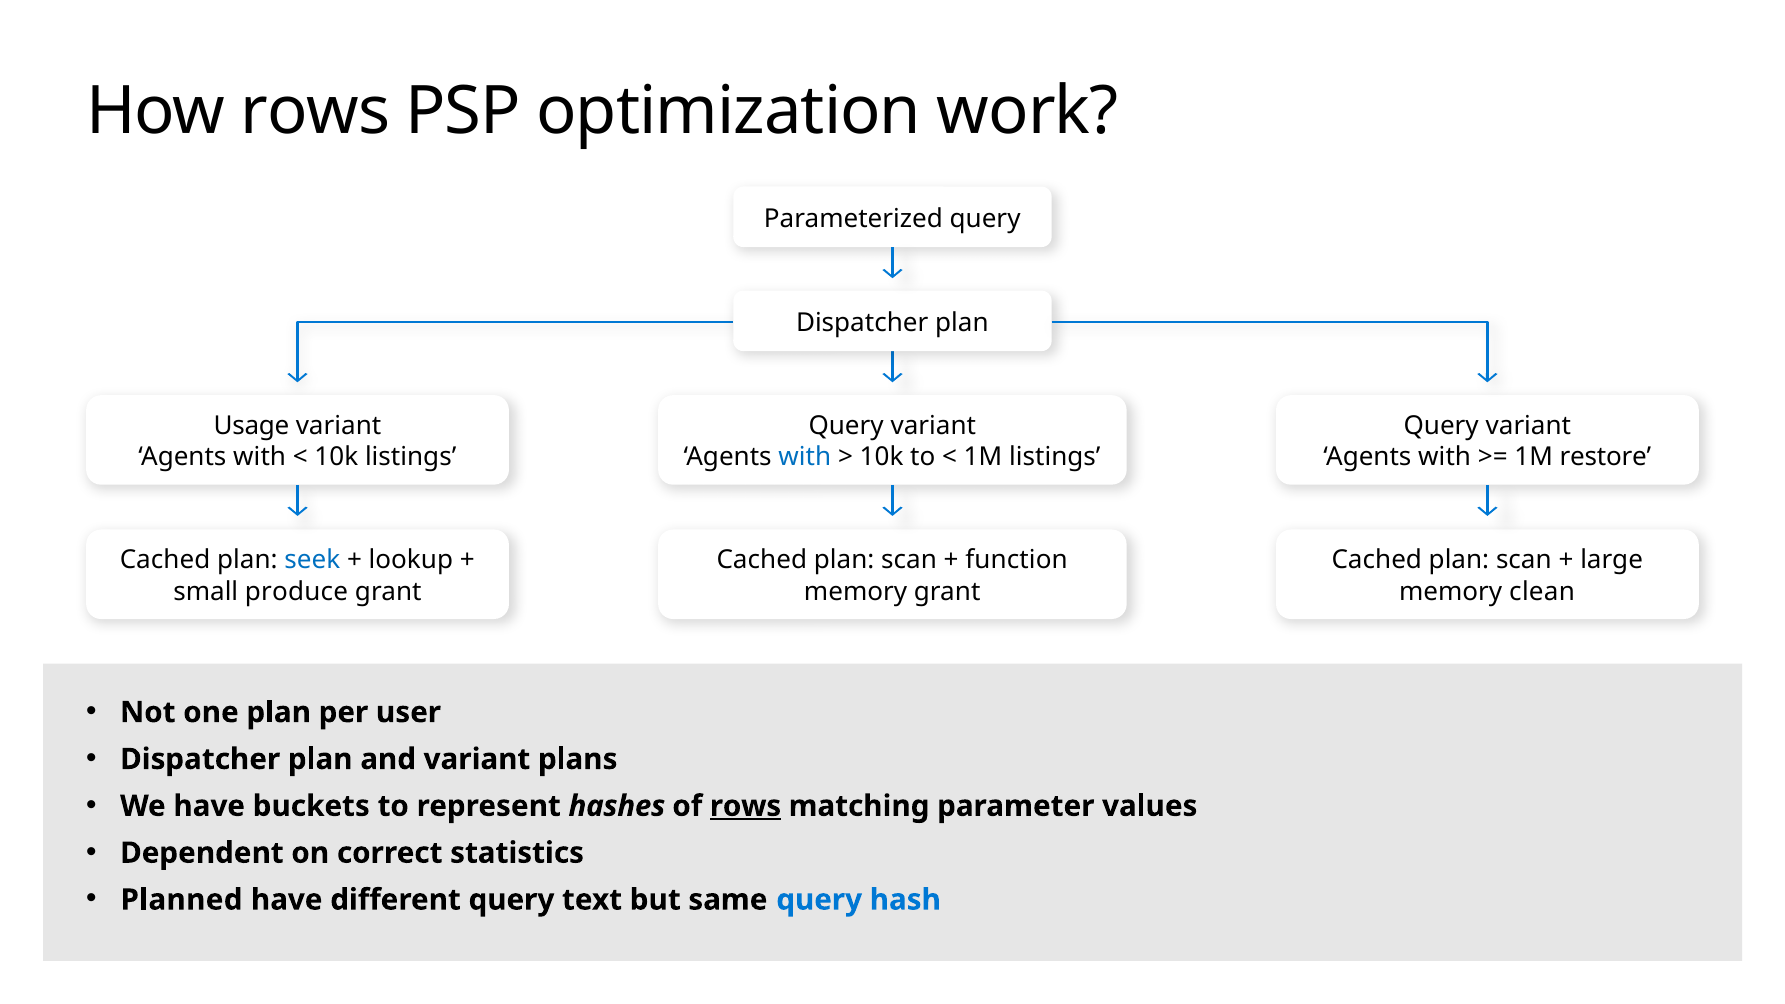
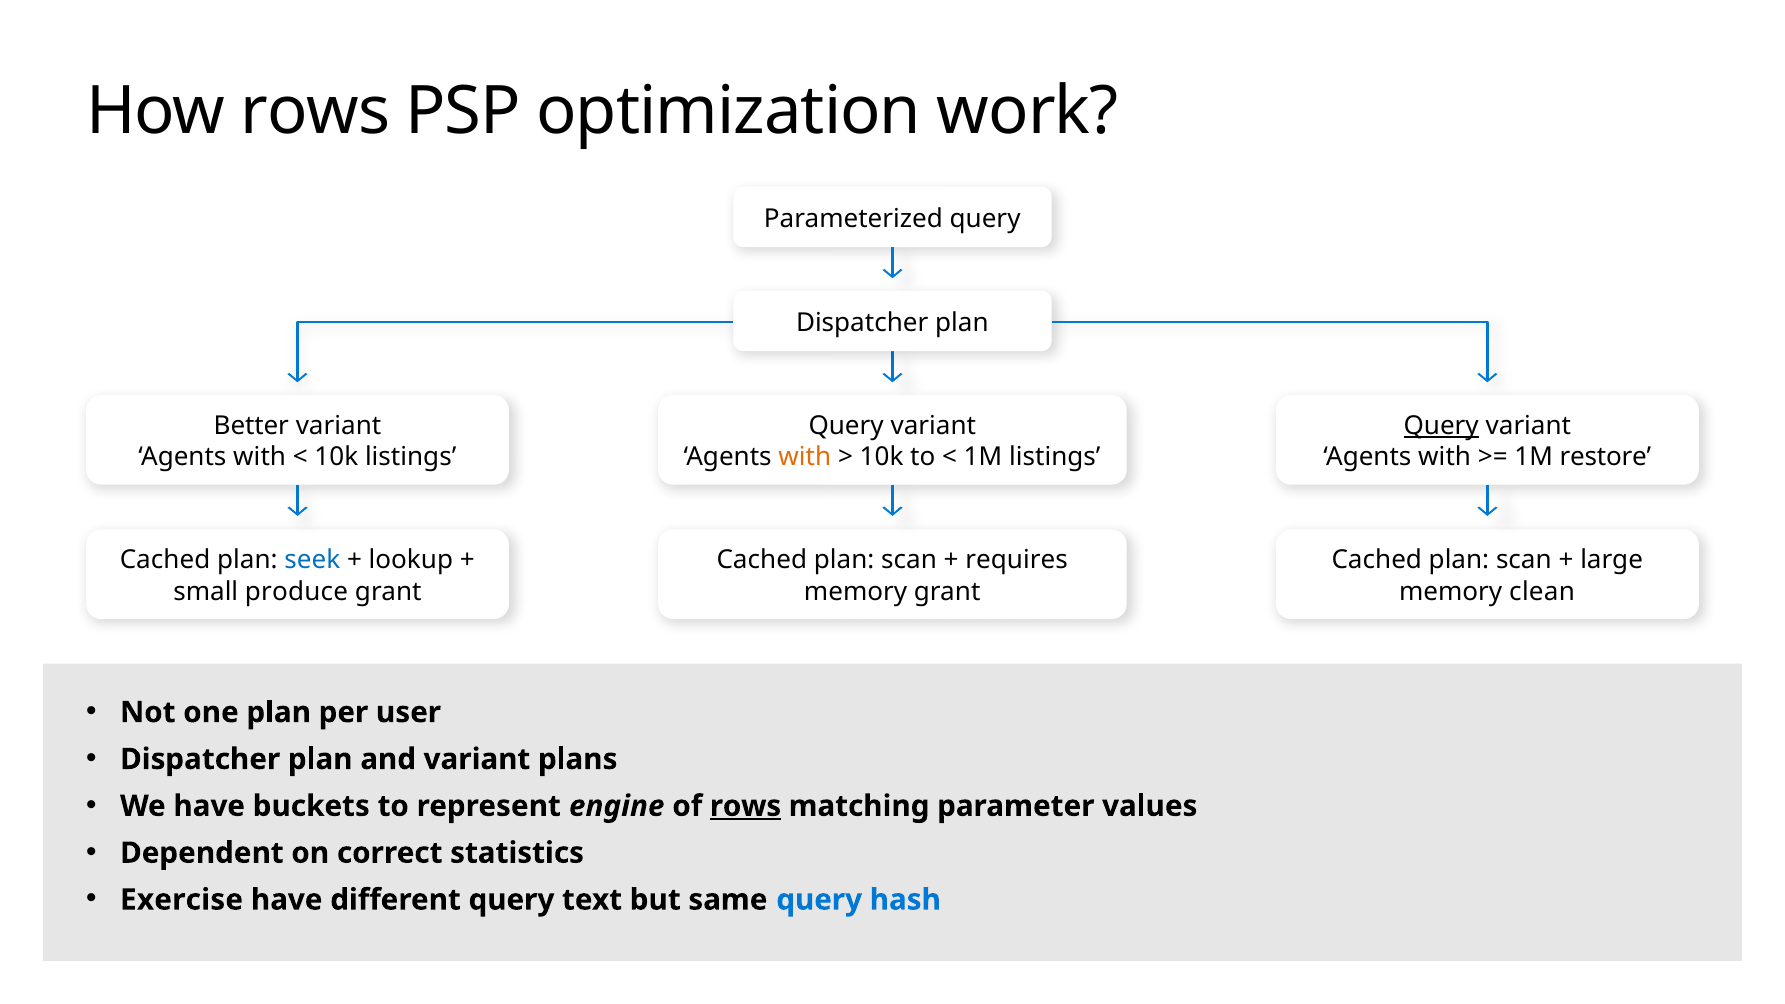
Usage: Usage -> Better
Query at (1441, 426) underline: none -> present
with at (805, 457) colour: blue -> orange
function: function -> requires
hashes: hashes -> engine
Planned: Planned -> Exercise
